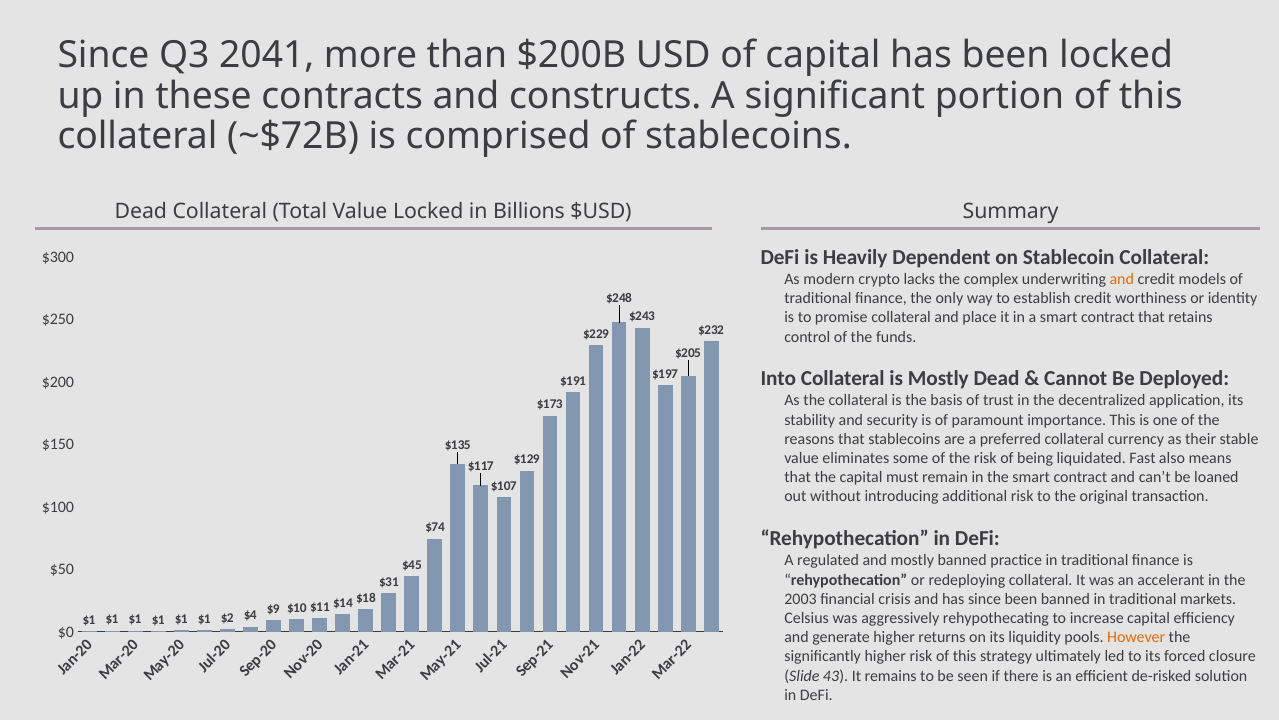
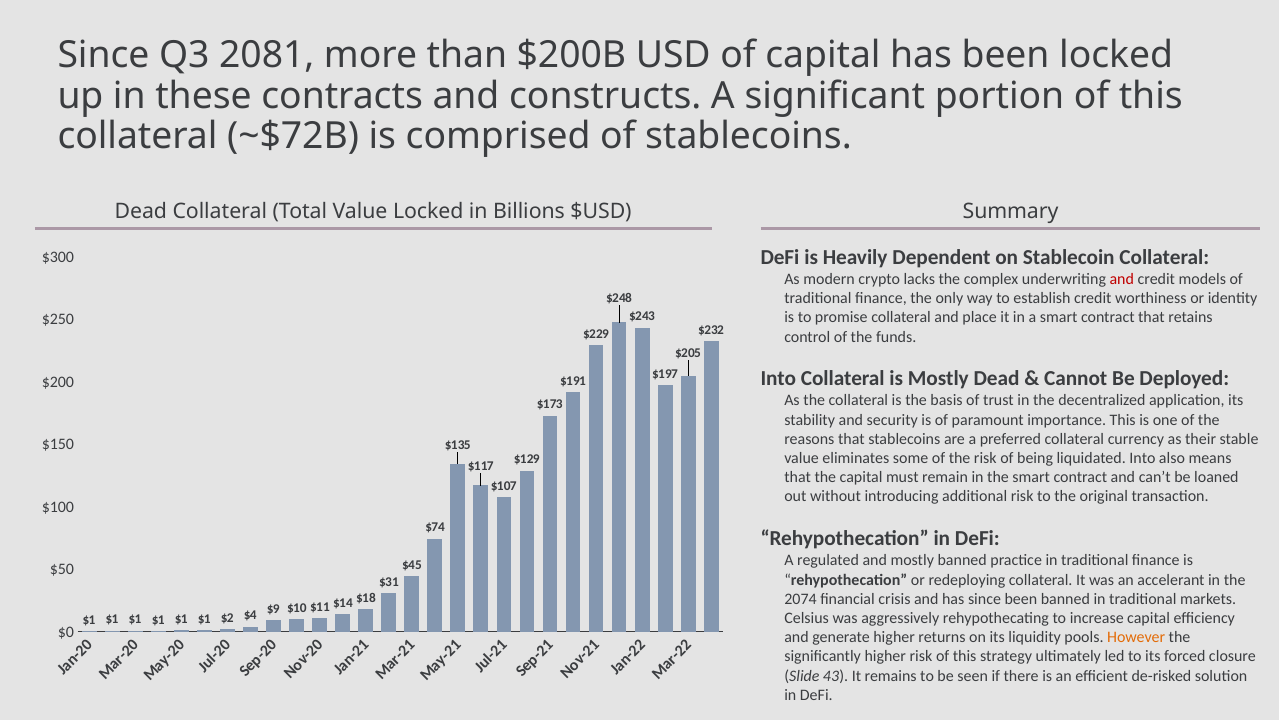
2041: 2041 -> 2081
and at (1122, 279) colour: orange -> red
liquidated Fast: Fast -> Into
2003: 2003 -> 2074
